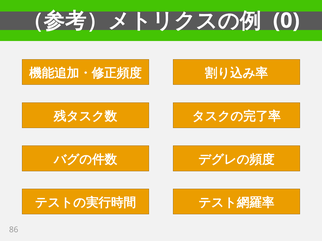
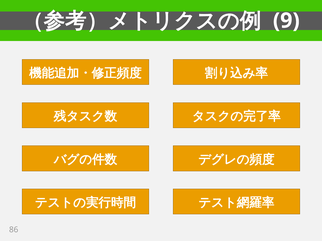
0: 0 -> 9
